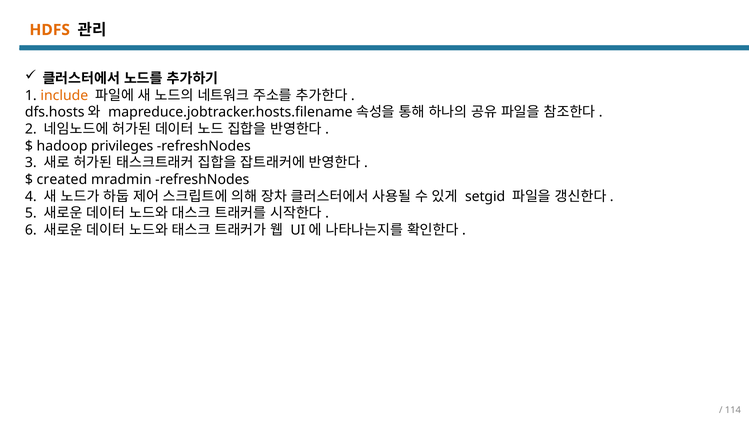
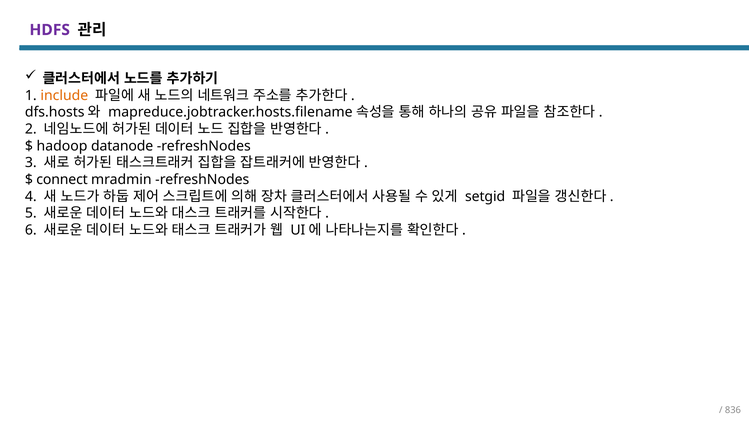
HDFS colour: orange -> purple
privileges: privileges -> datanode
created: created -> connect
114: 114 -> 836
